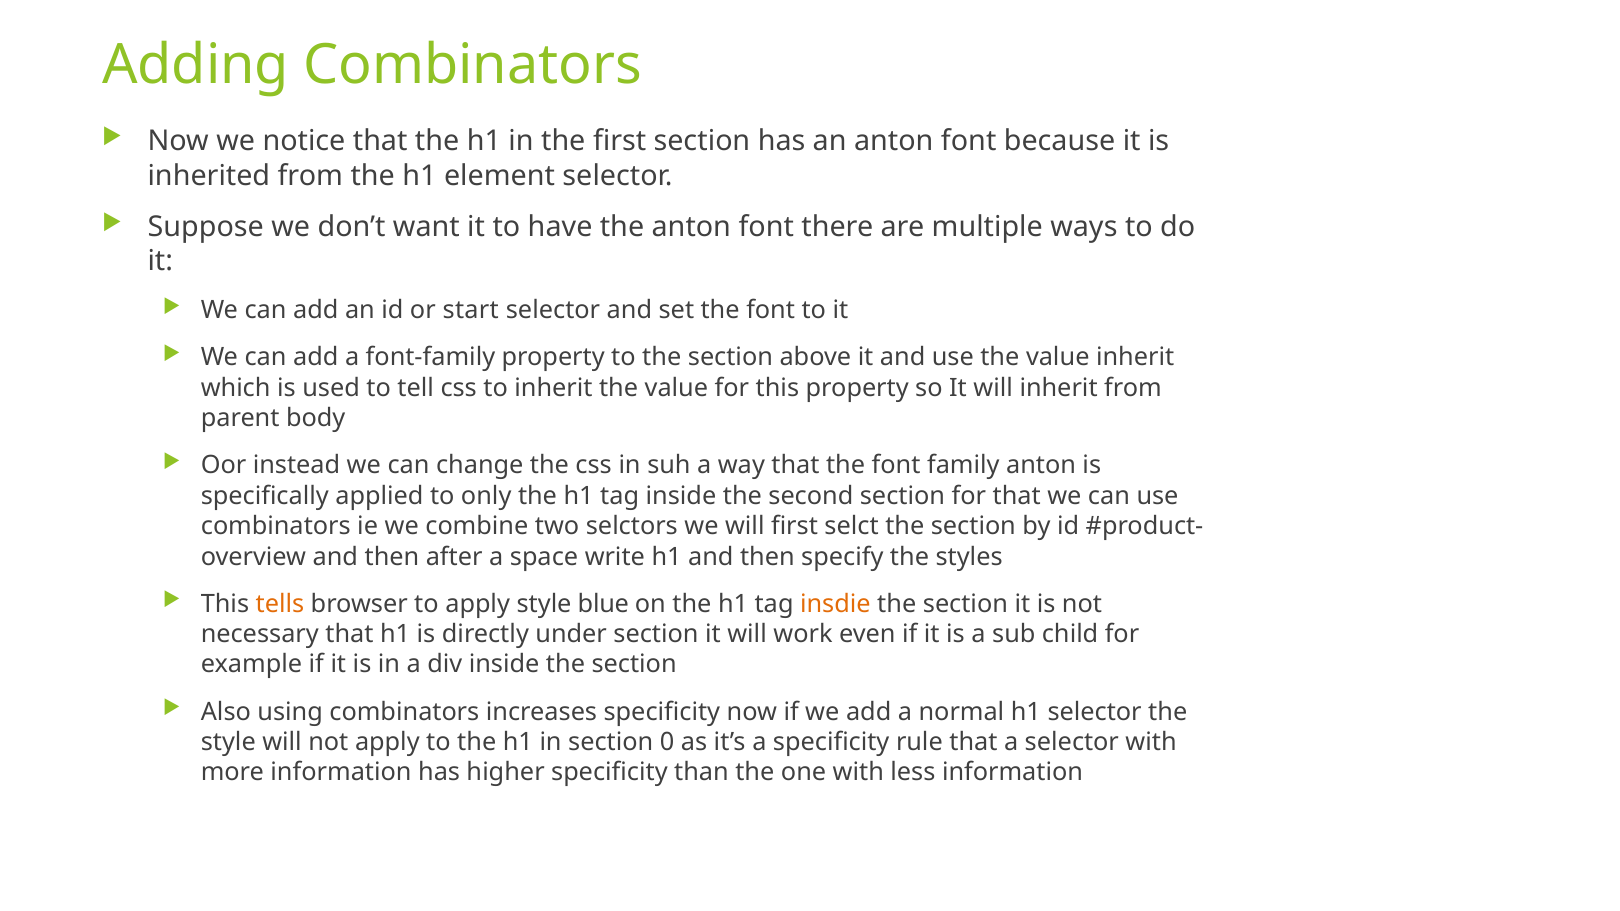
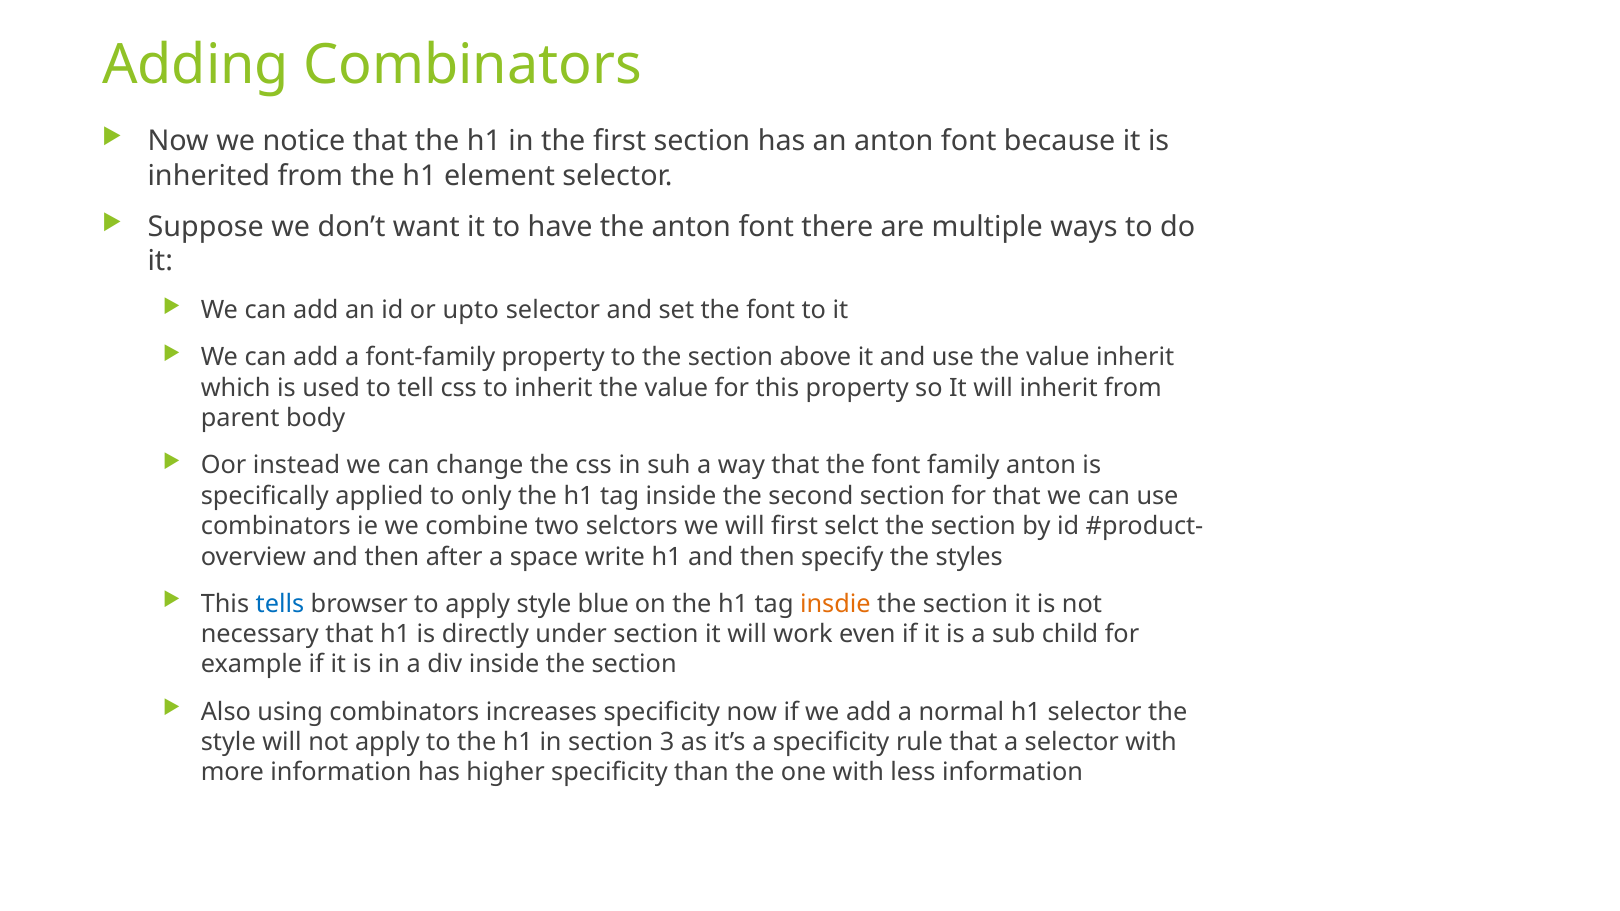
start: start -> upto
tells colour: orange -> blue
0: 0 -> 3
